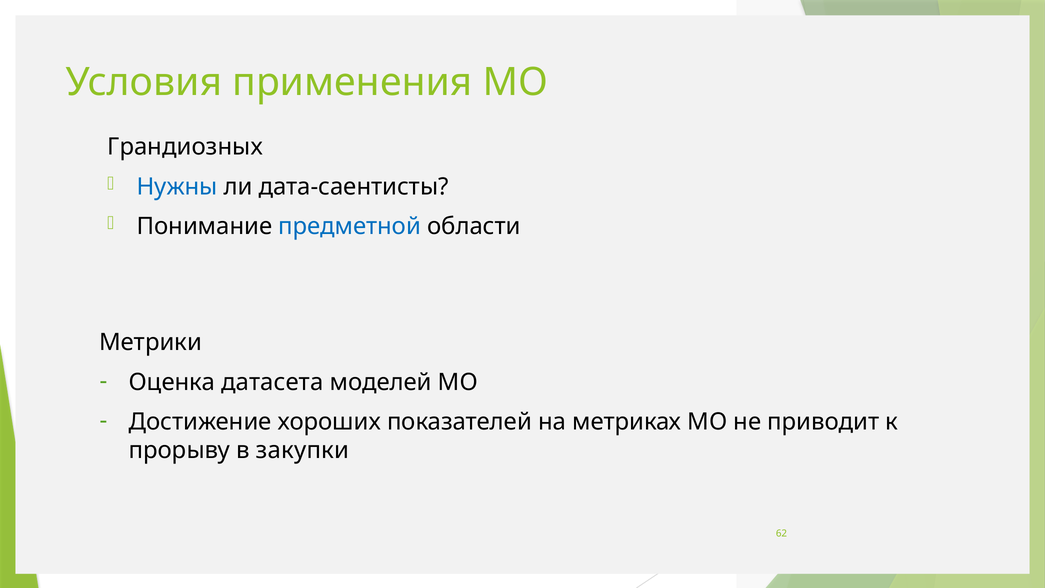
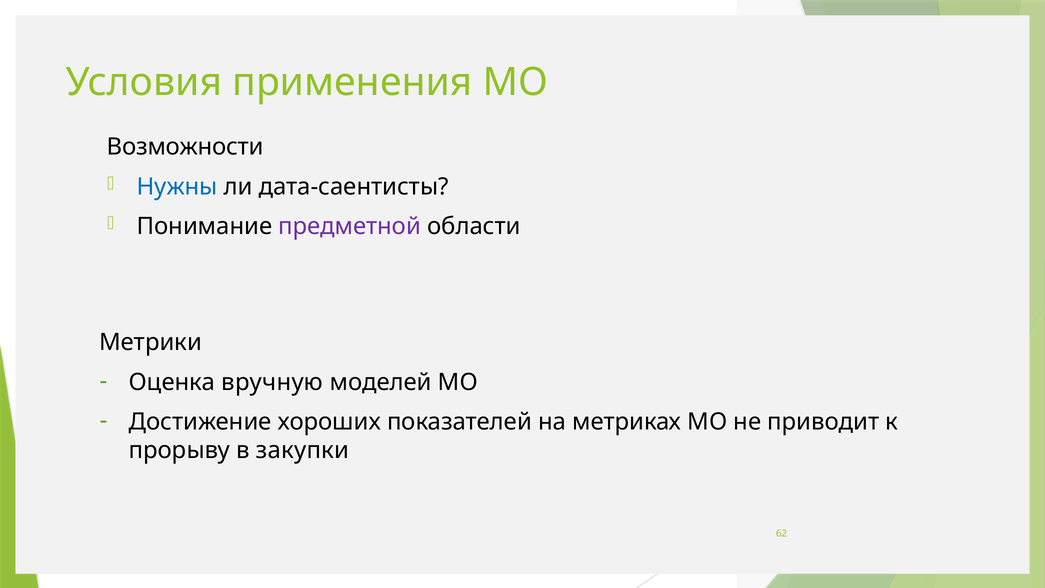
Грандиозных: Грандиозных -> Возможности
предметной colour: blue -> purple
датасета: датасета -> вручную
